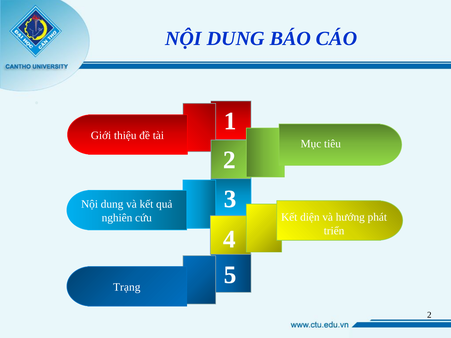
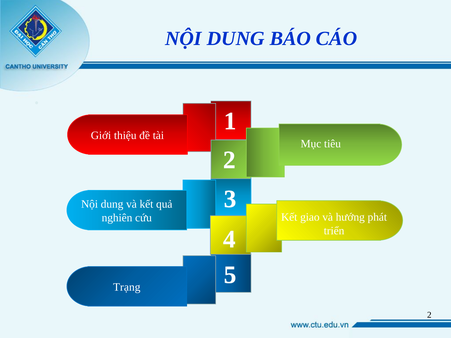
diện: diện -> giao
